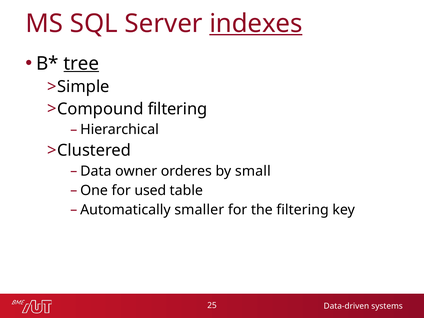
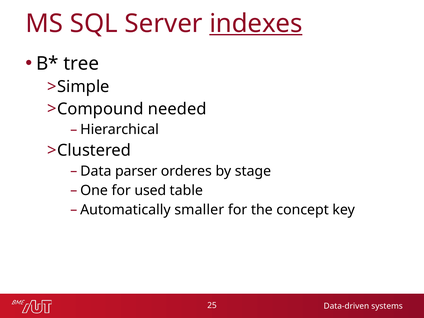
tree underline: present -> none
filtering at (177, 109): filtering -> needed
owner: owner -> parser
small: small -> stage
the filtering: filtering -> concept
